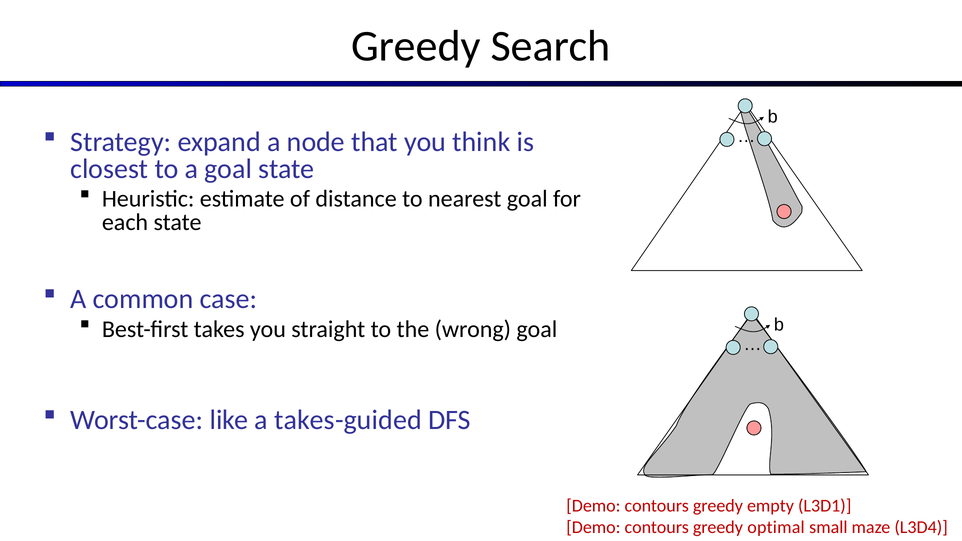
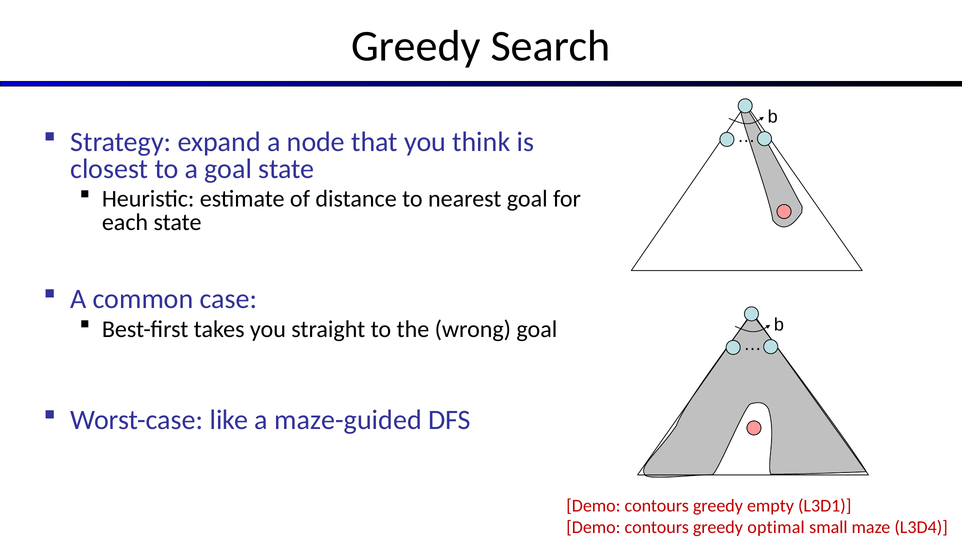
takes-guided: takes-guided -> maze-guided
